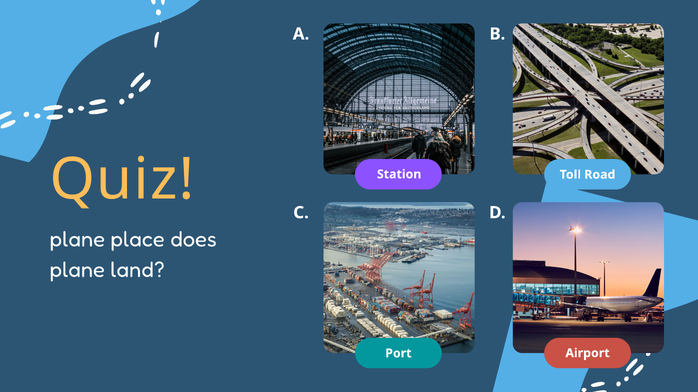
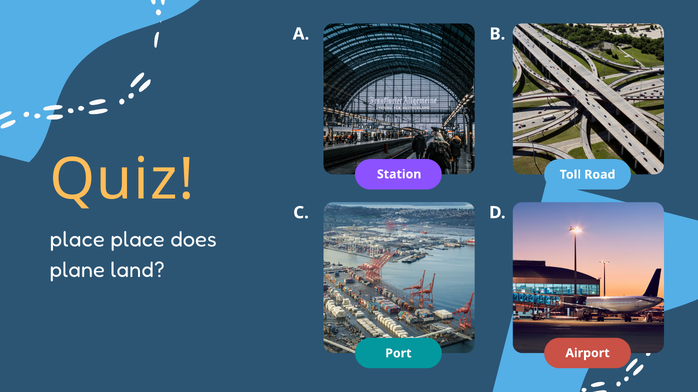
plane at (77, 240): plane -> place
